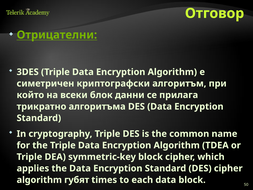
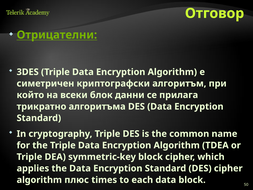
губят: губят -> плюс
